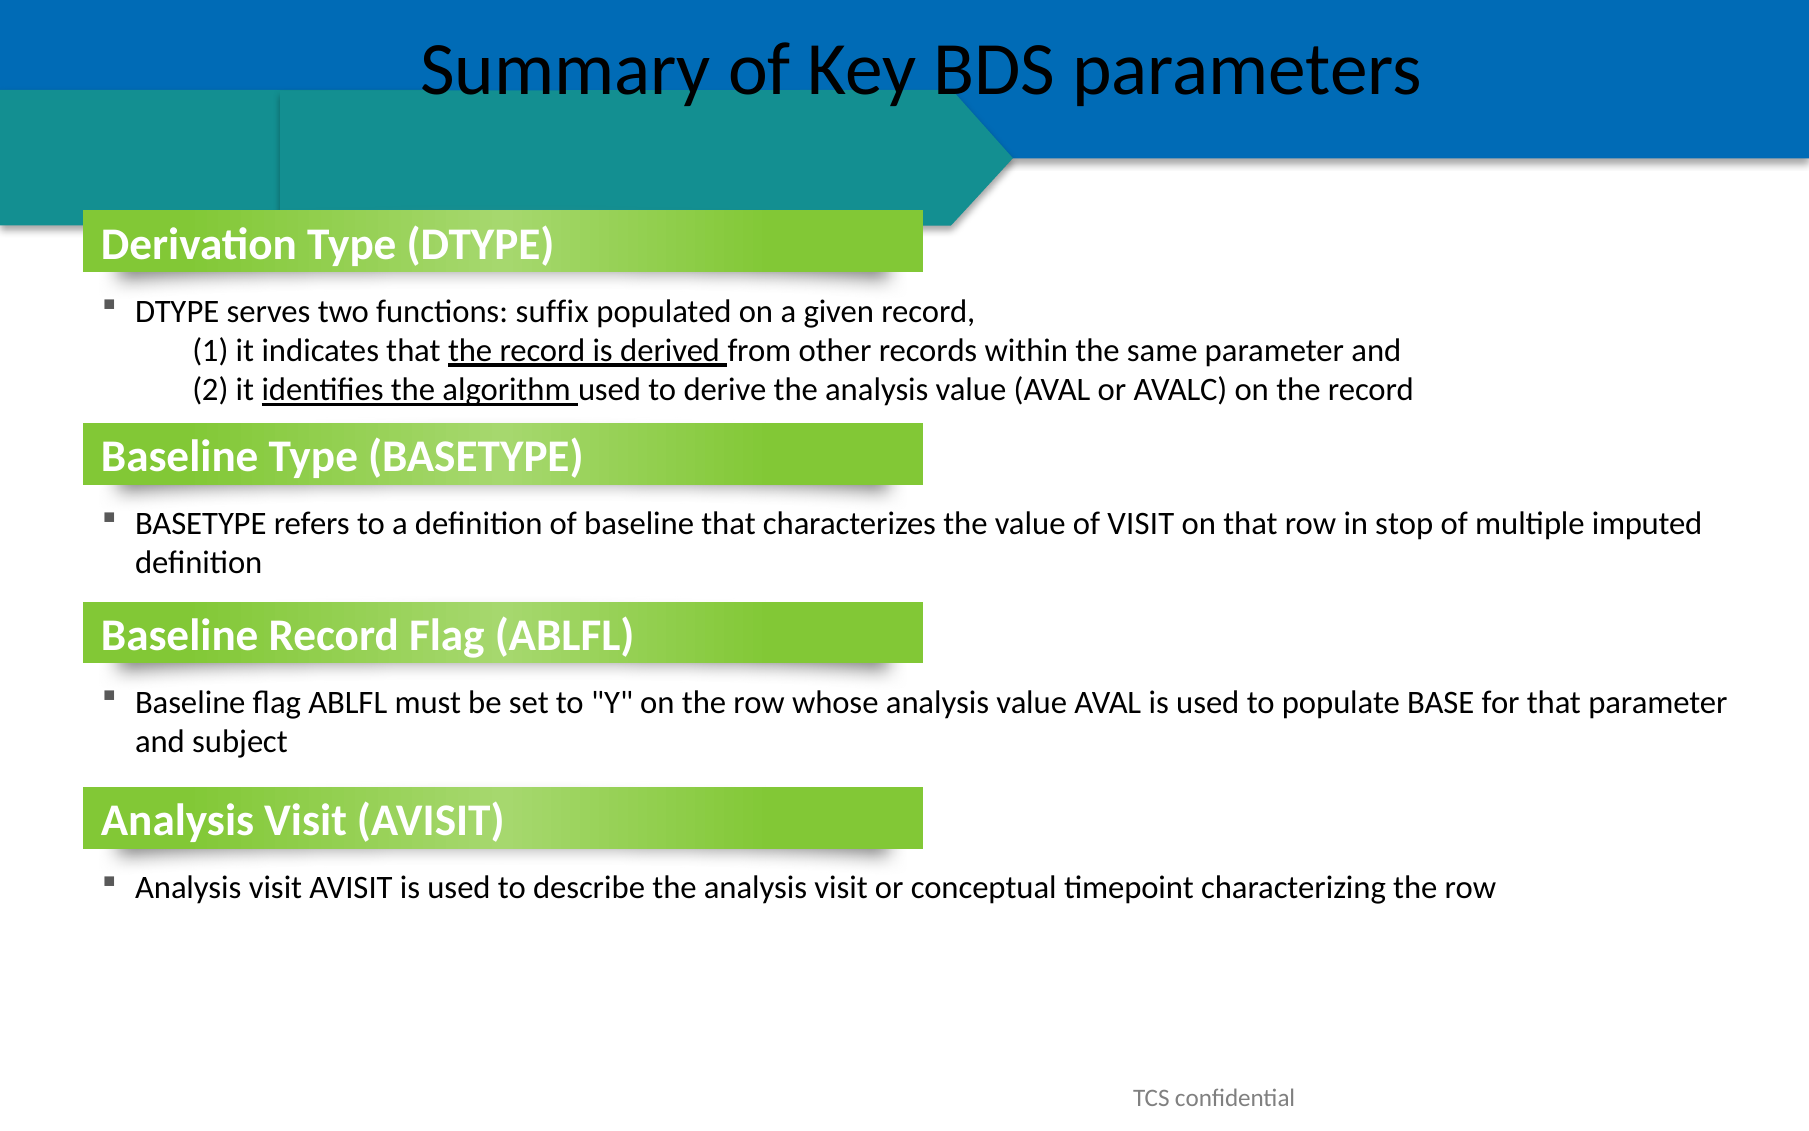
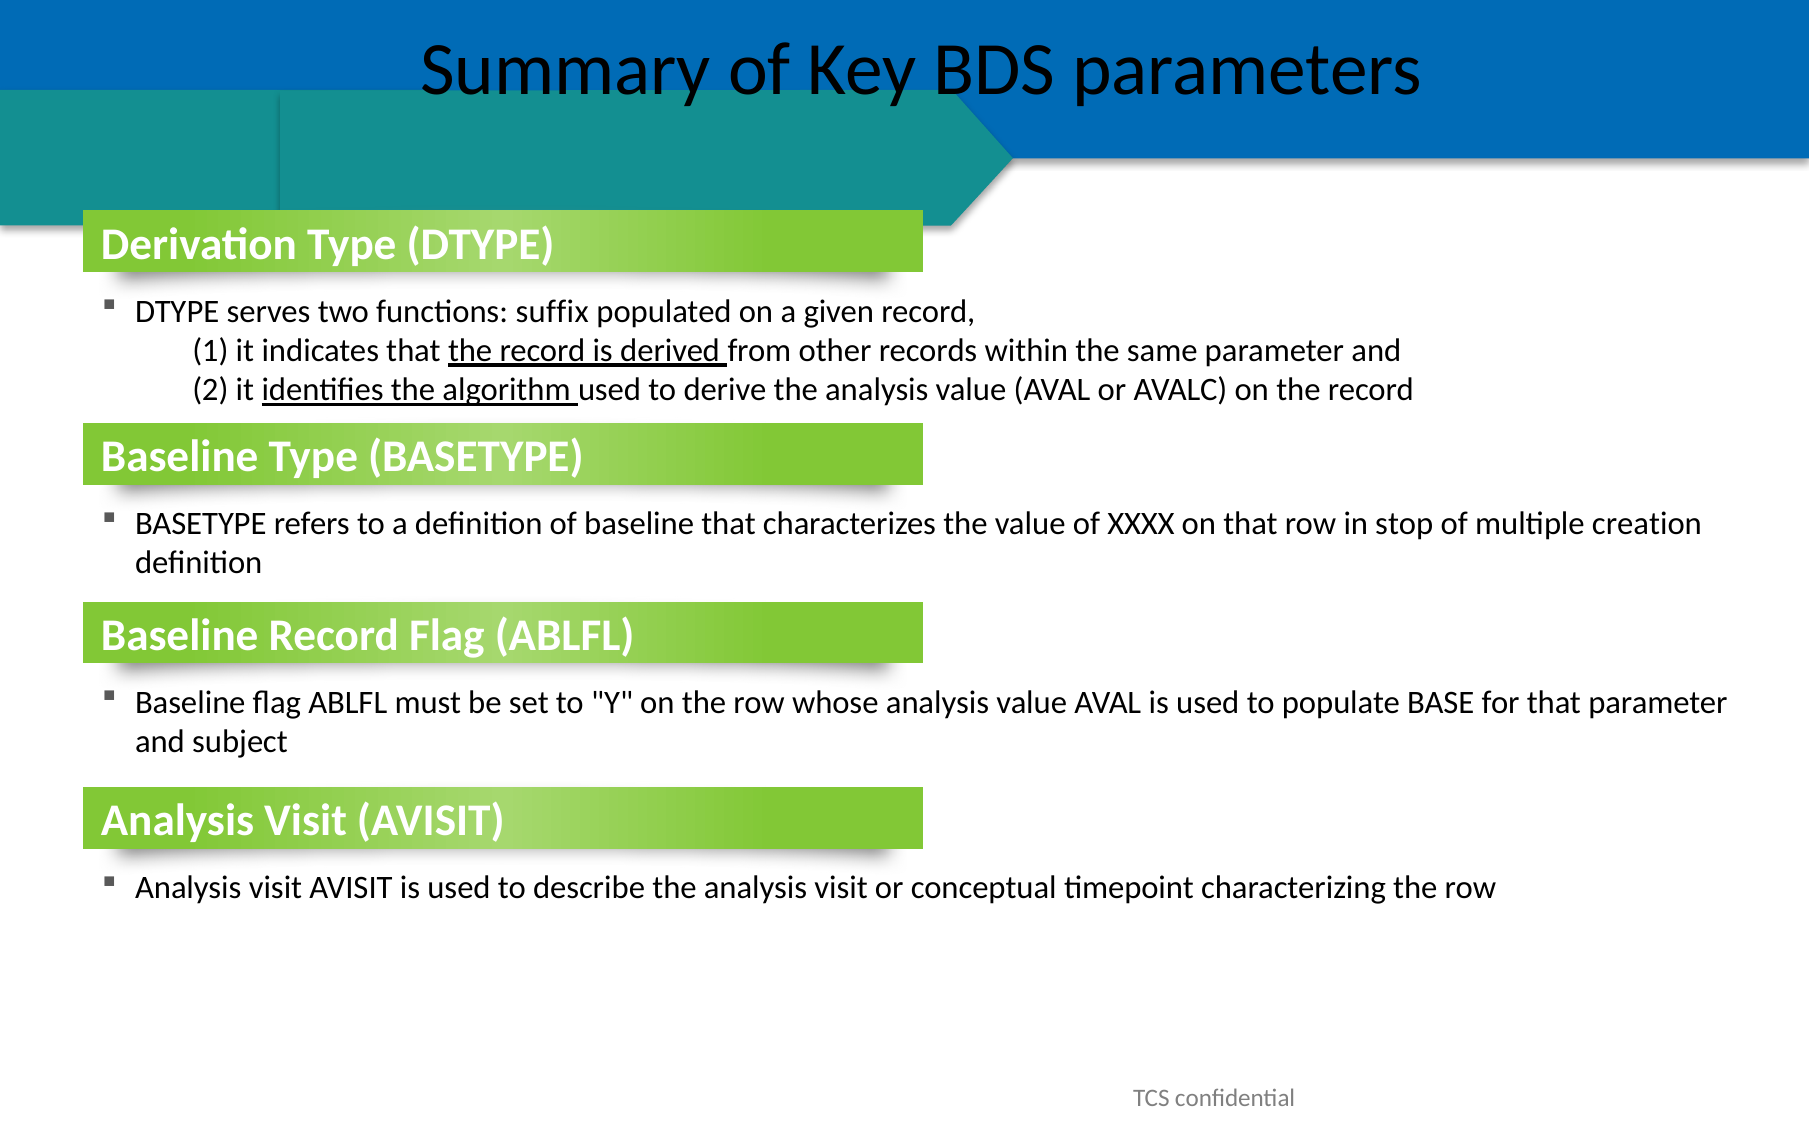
of VISIT: VISIT -> XXXX
imputed: imputed -> creation
